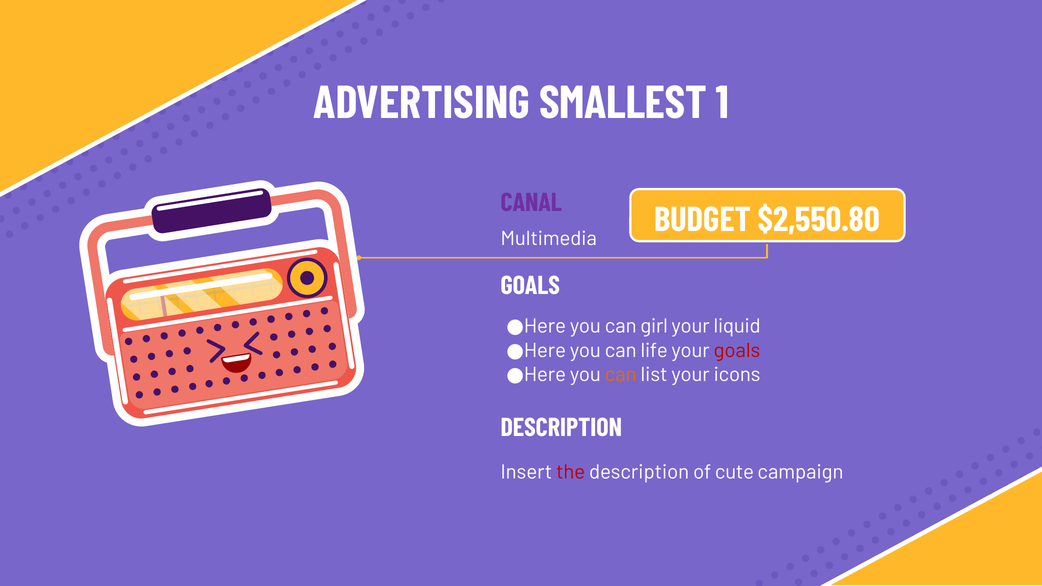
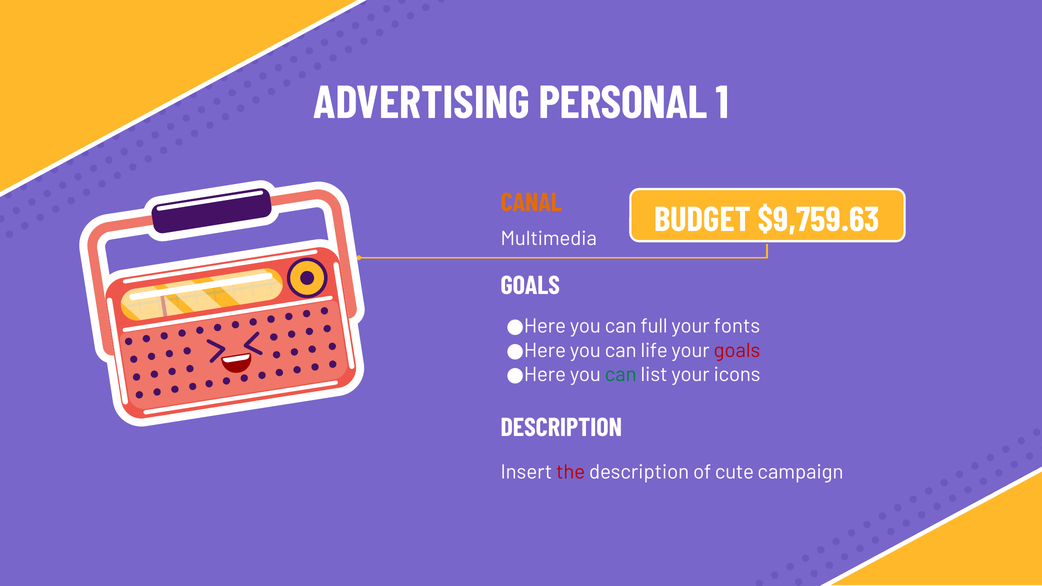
SMALLEST: SMALLEST -> PERSONAL
CANAL colour: purple -> orange
$2,550.80: $2,550.80 -> $9,759.63
girl: girl -> full
liquid: liquid -> fonts
can at (621, 375) colour: orange -> green
